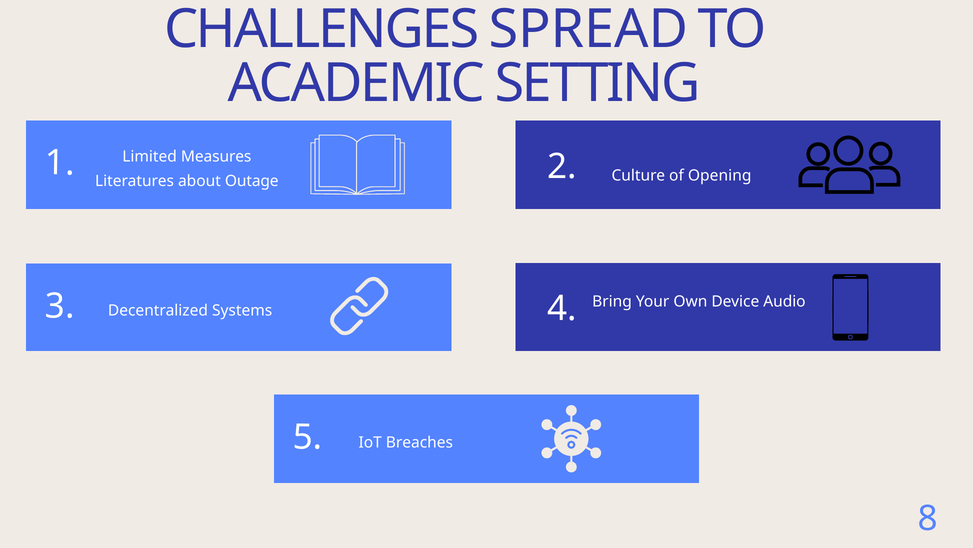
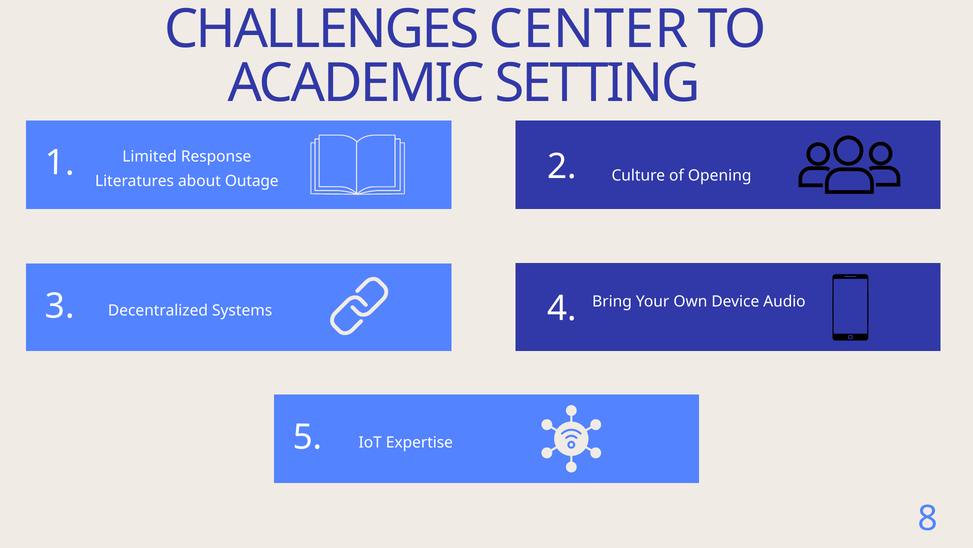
SPREAD: SPREAD -> CENTER
Measures: Measures -> Response
Breaches: Breaches -> Expertise
